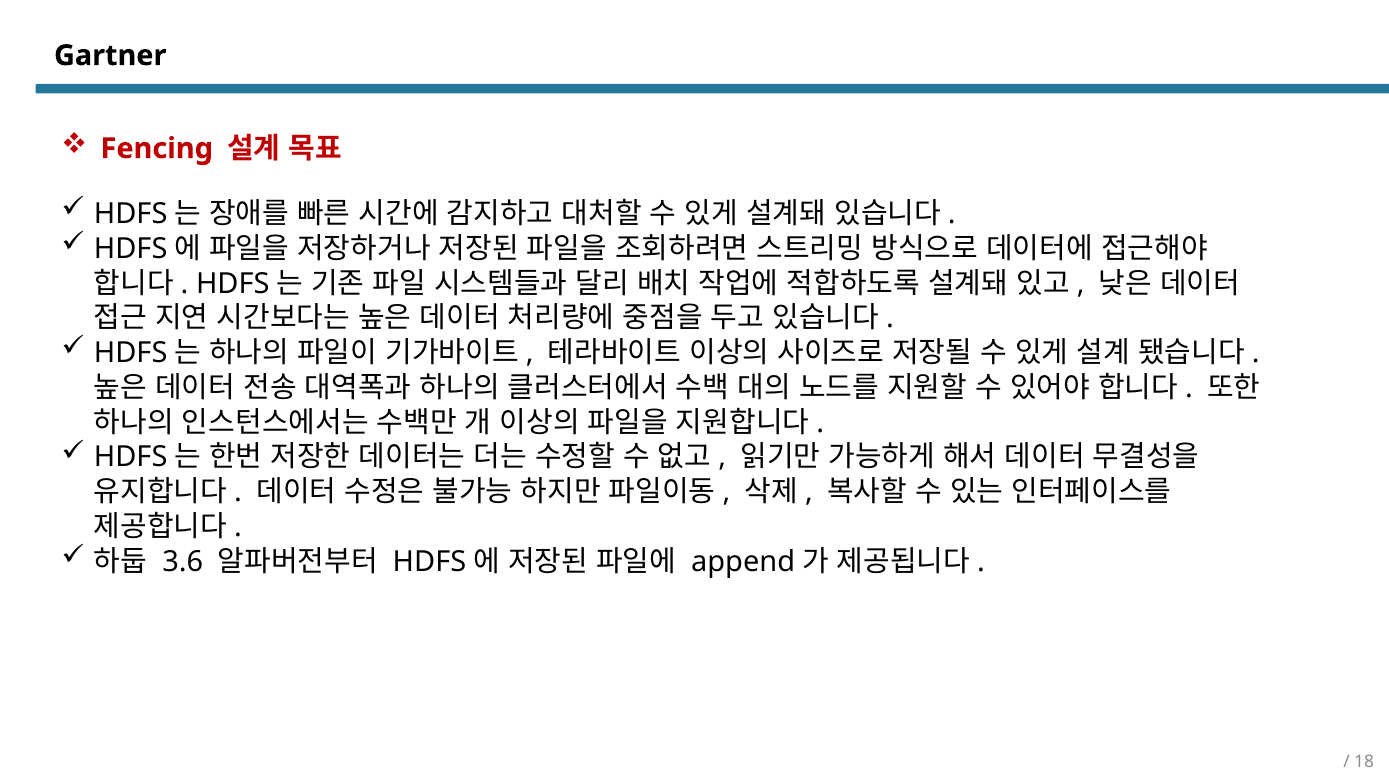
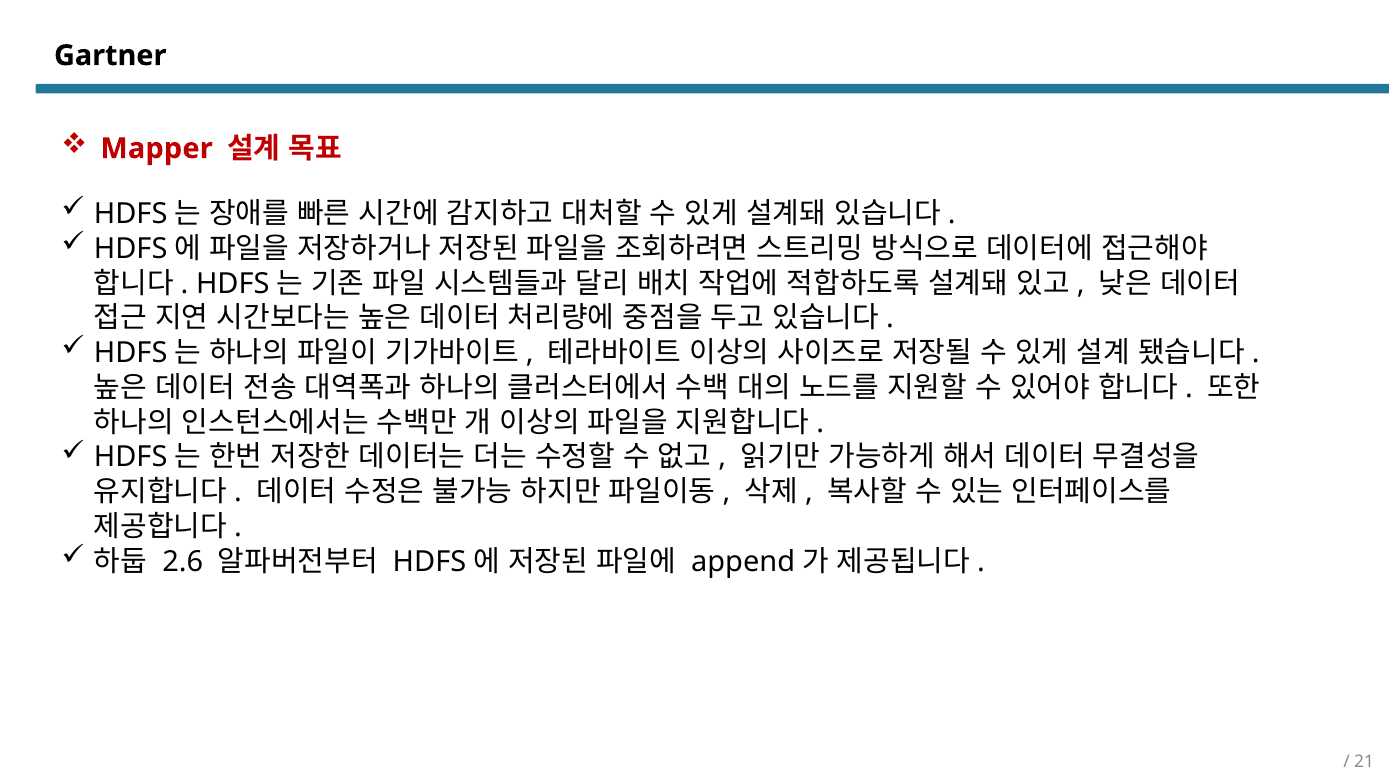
Fencing: Fencing -> Mapper
3.6: 3.6 -> 2.6
18: 18 -> 21
